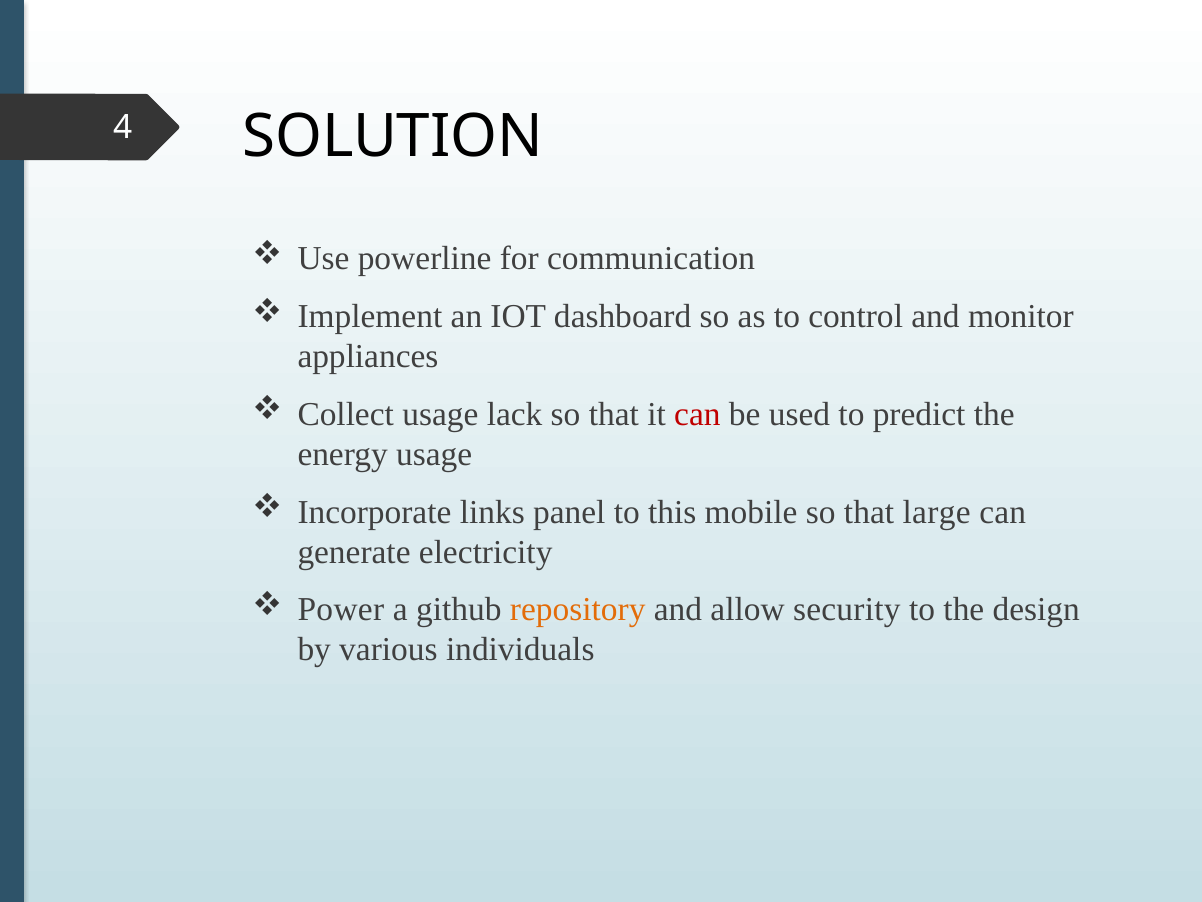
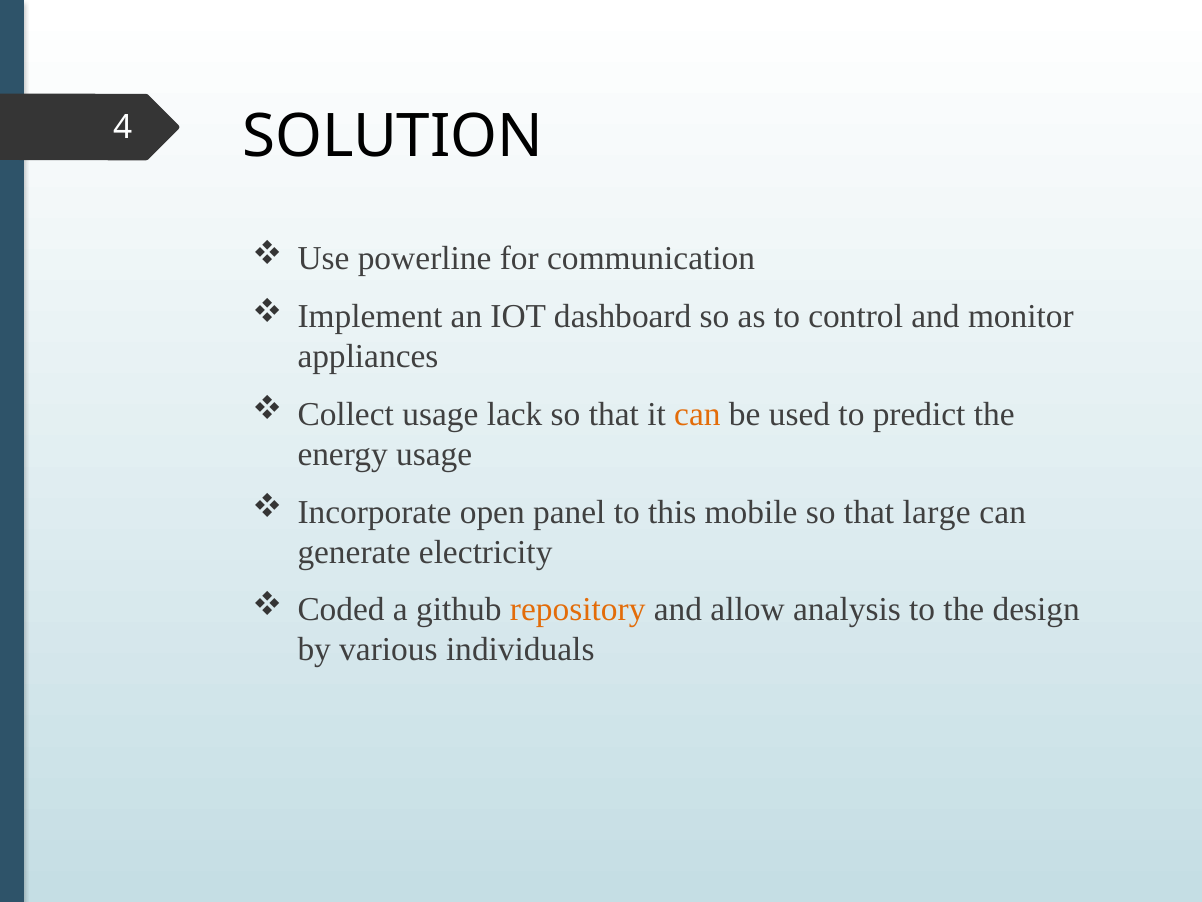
can at (697, 414) colour: red -> orange
links: links -> open
Power: Power -> Coded
security: security -> analysis
